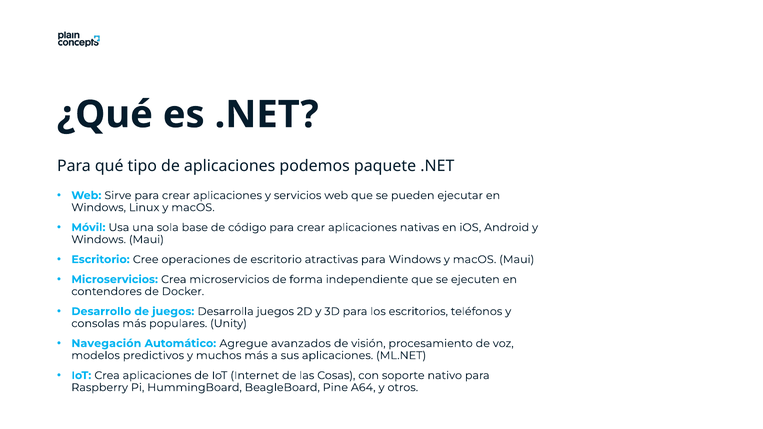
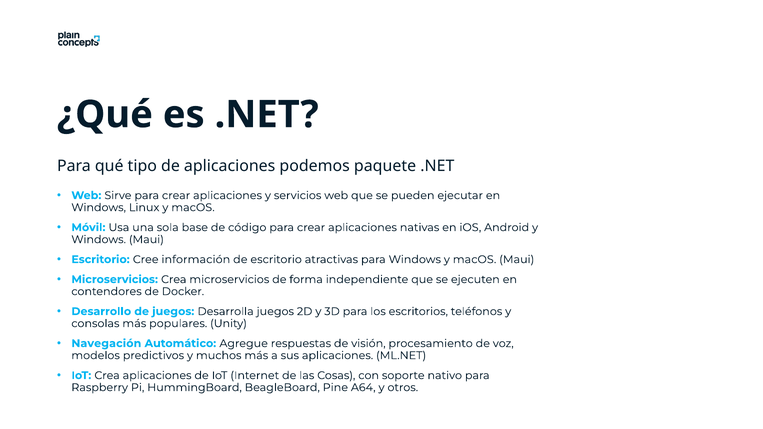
operaciones: operaciones -> información
avanzados: avanzados -> respuestas
